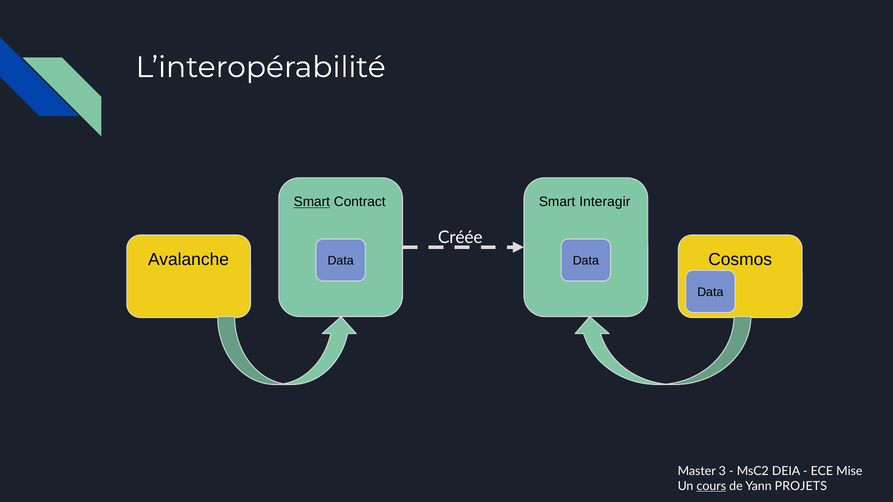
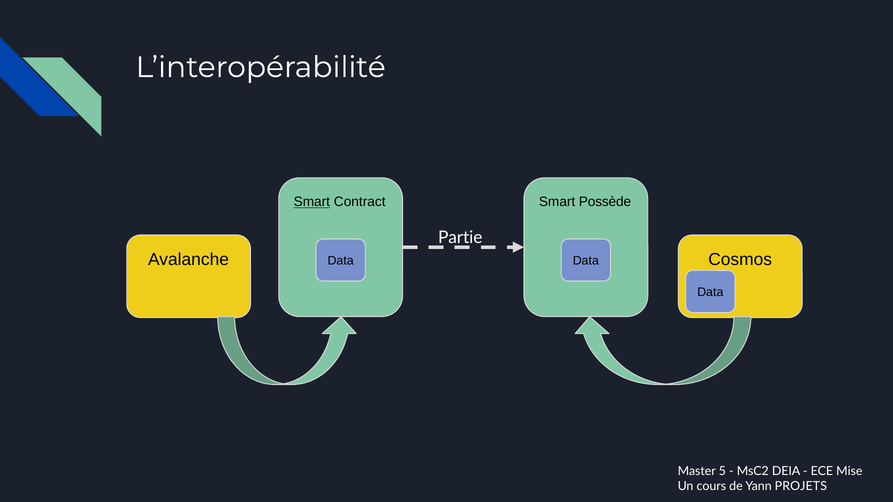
Interagir: Interagir -> Possède
Créée: Créée -> Partie
3: 3 -> 5
cours underline: present -> none
